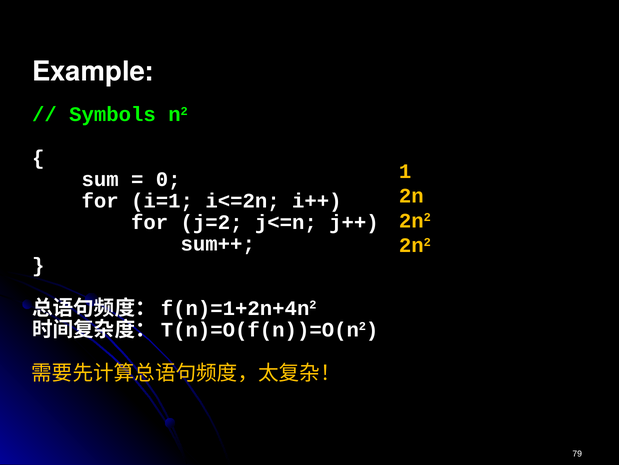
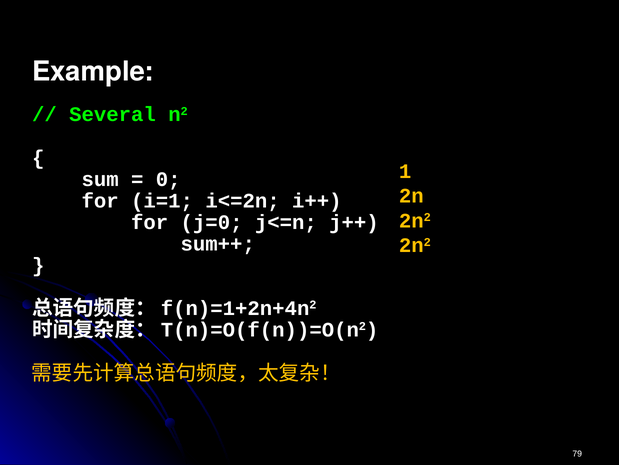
Symbols: Symbols -> Several
j=2: j=2 -> j=0
